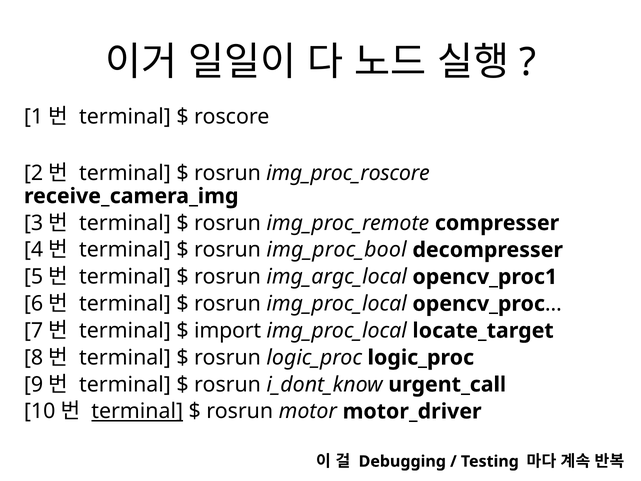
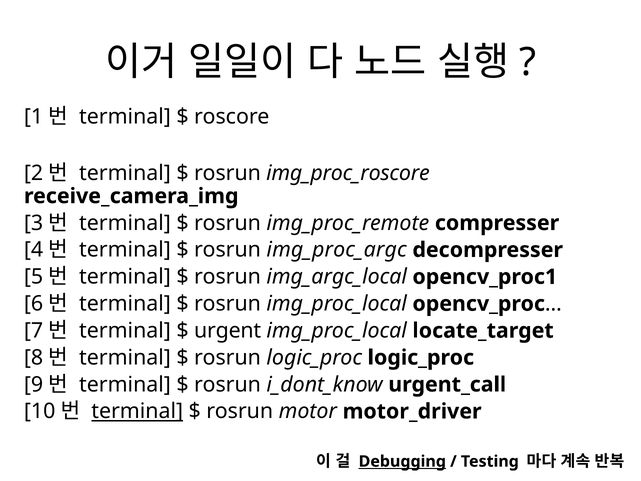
img_proc_bool: img_proc_bool -> img_proc_argc
import: import -> urgent
Debugging underline: none -> present
